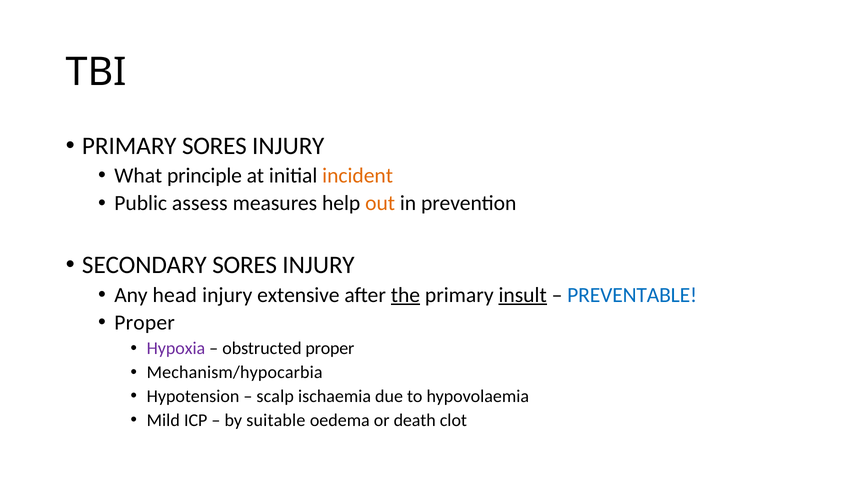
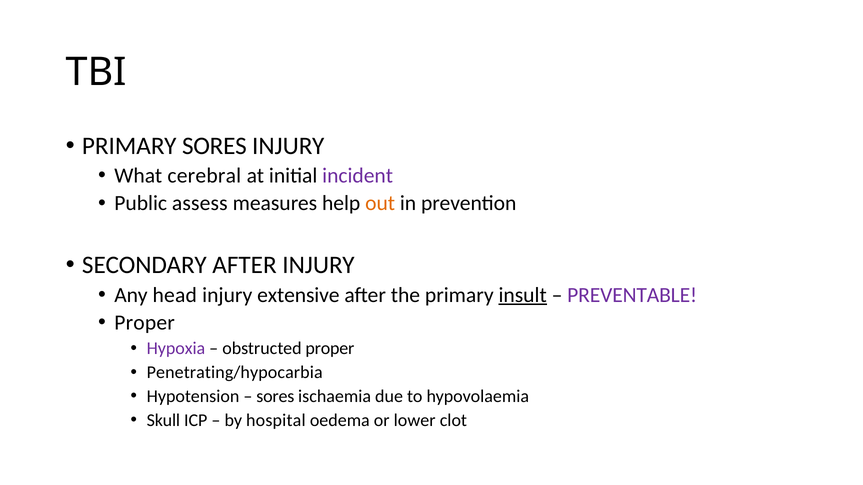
principle: principle -> cerebral
incident colour: orange -> purple
SECONDARY SORES: SORES -> AFTER
the underline: present -> none
PREVENTABLE colour: blue -> purple
Mechanism/hypocarbia: Mechanism/hypocarbia -> Penetrating/hypocarbia
scalp at (275, 397): scalp -> sores
Mild: Mild -> Skull
suitable: suitable -> hospital
death: death -> lower
